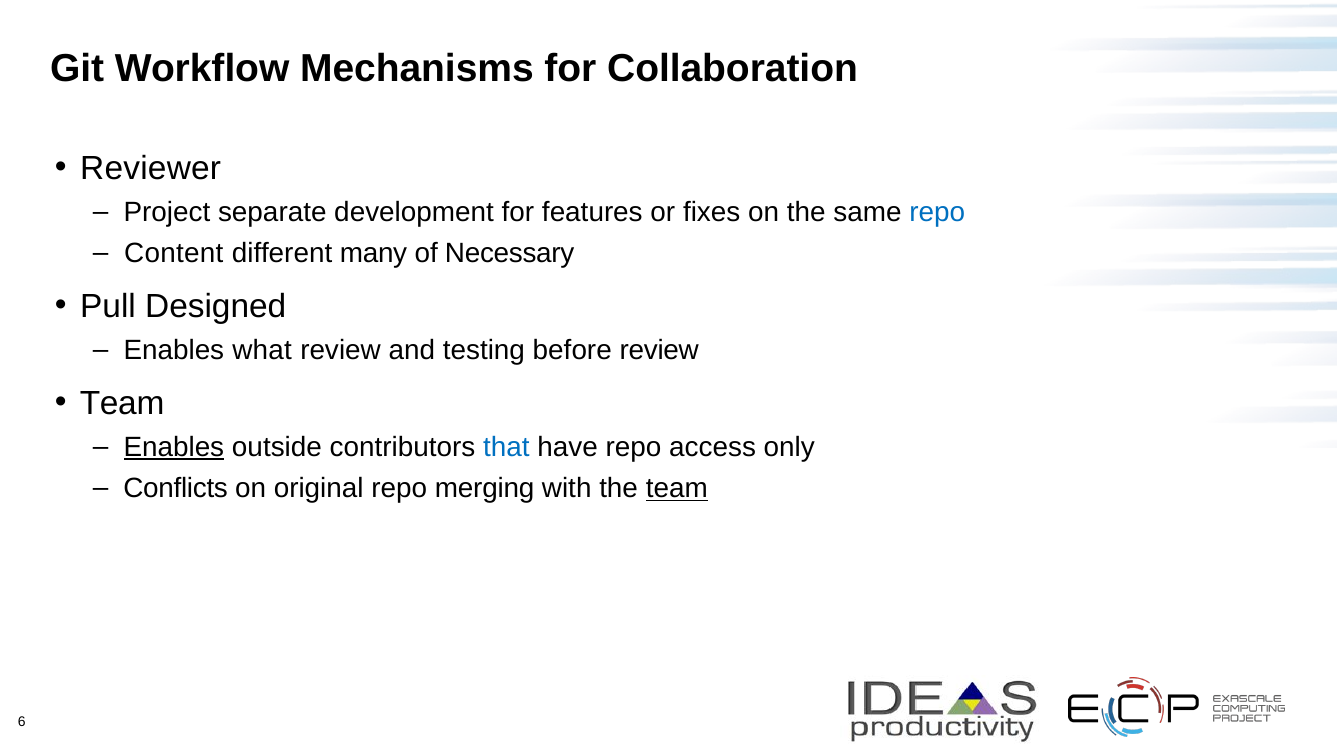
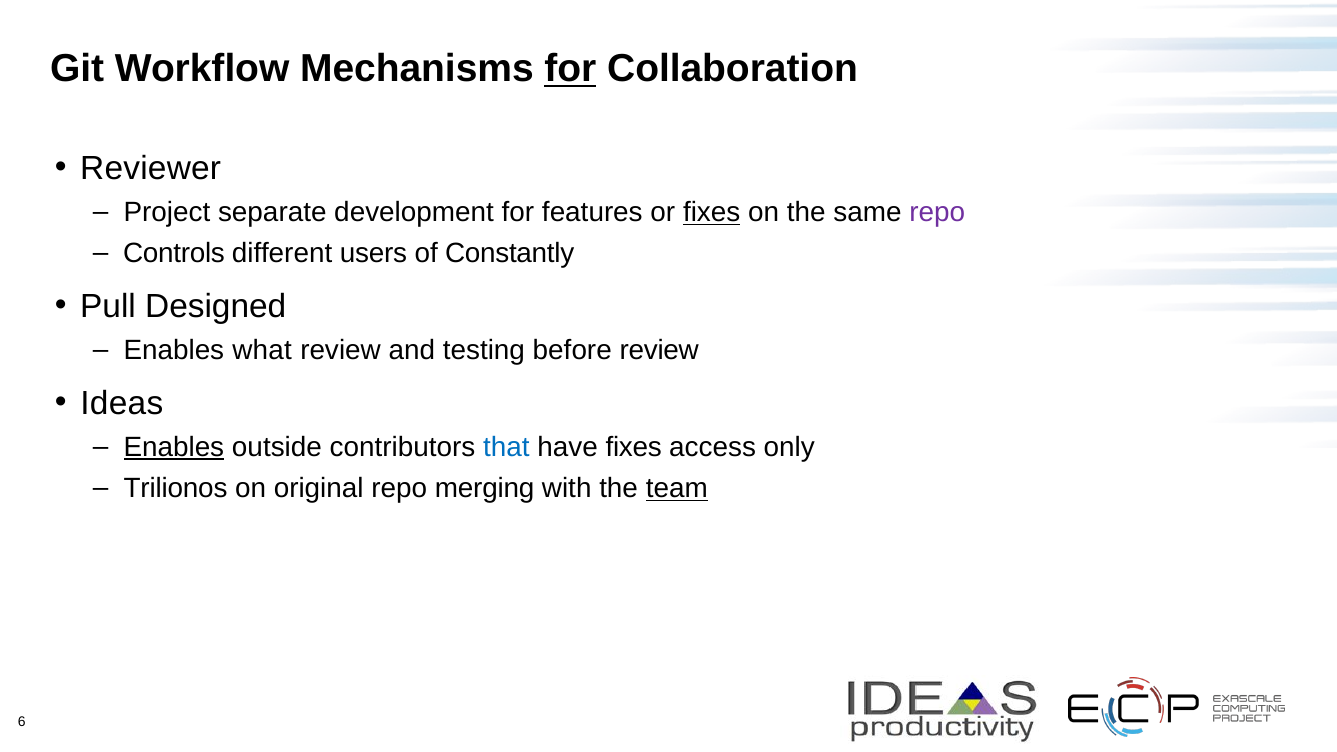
for at (570, 69) underline: none -> present
fixes at (712, 213) underline: none -> present
repo at (937, 213) colour: blue -> purple
Content: Content -> Controls
many: many -> users
Necessary: Necessary -> Constantly
Team at (122, 403): Team -> Ideas
have repo: repo -> fixes
Conflicts: Conflicts -> Trilionos
